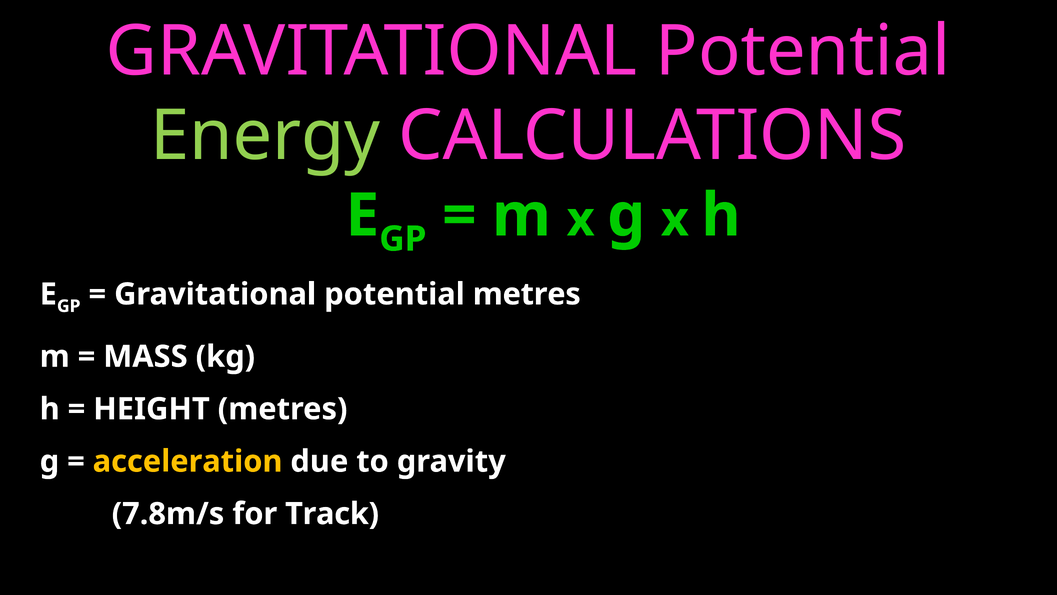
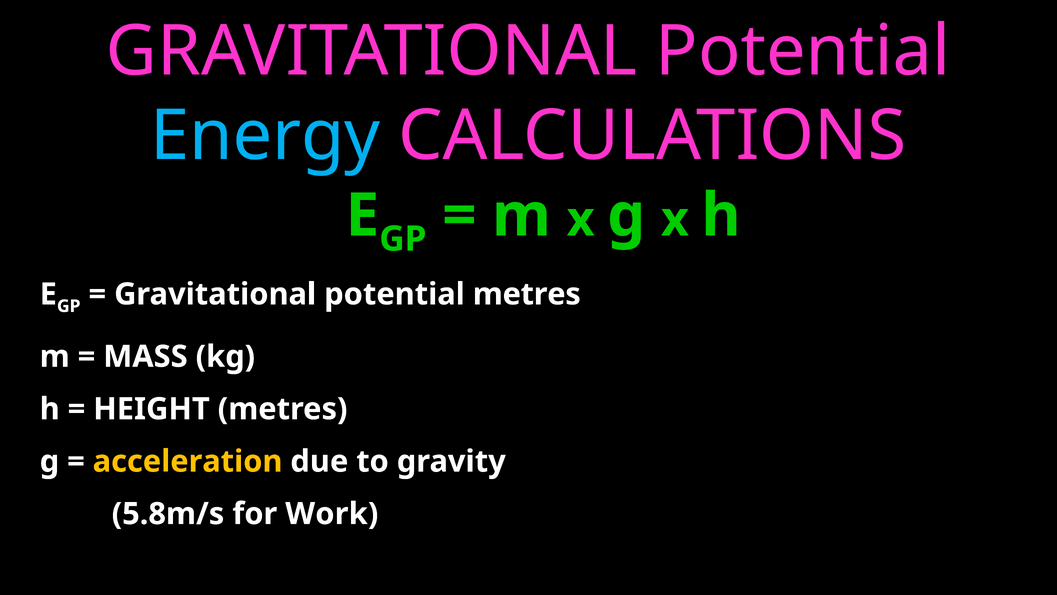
Energy colour: light green -> light blue
7.8m/s: 7.8m/s -> 5.8m/s
Track: Track -> Work
